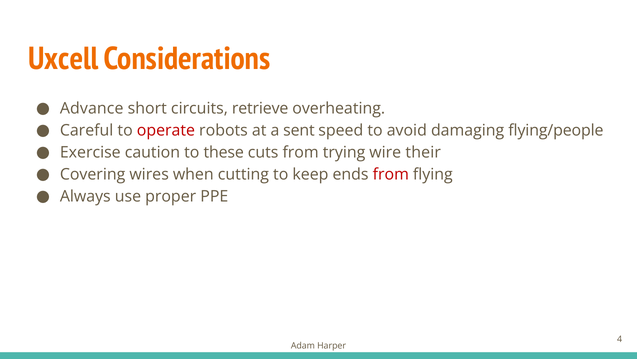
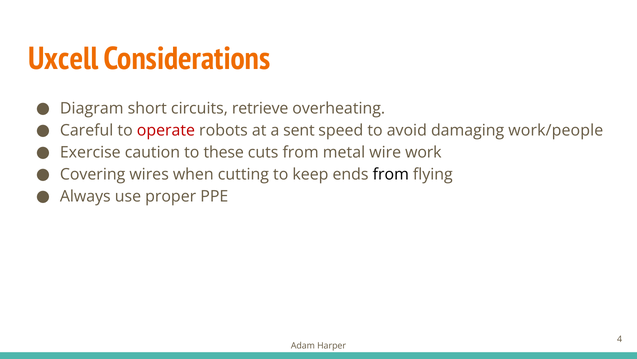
Advance: Advance -> Diagram
flying/people: flying/people -> work/people
trying: trying -> metal
their: their -> work
from at (391, 174) colour: red -> black
